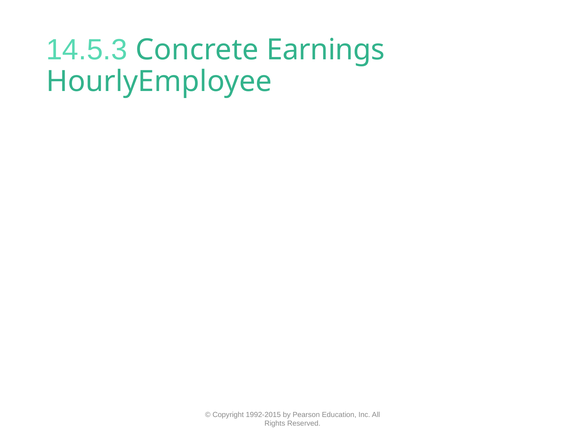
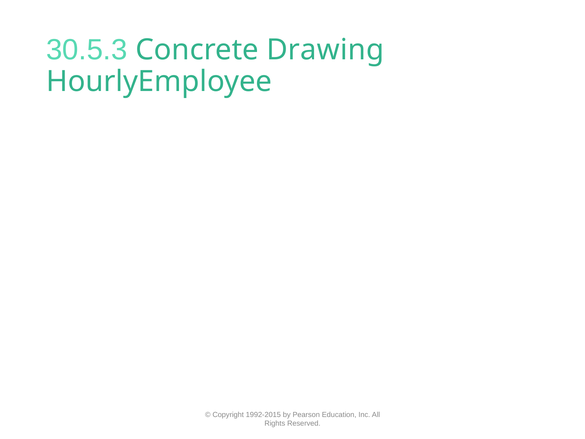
14.5.3: 14.5.3 -> 30.5.3
Earnings: Earnings -> Drawing
